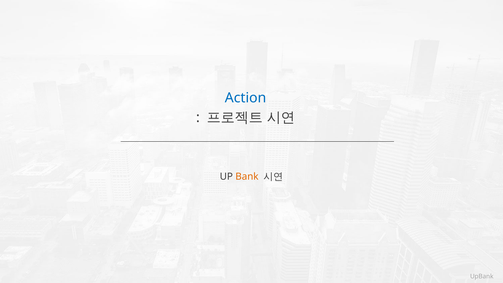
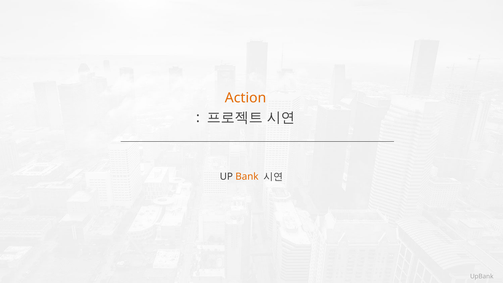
Action colour: blue -> orange
